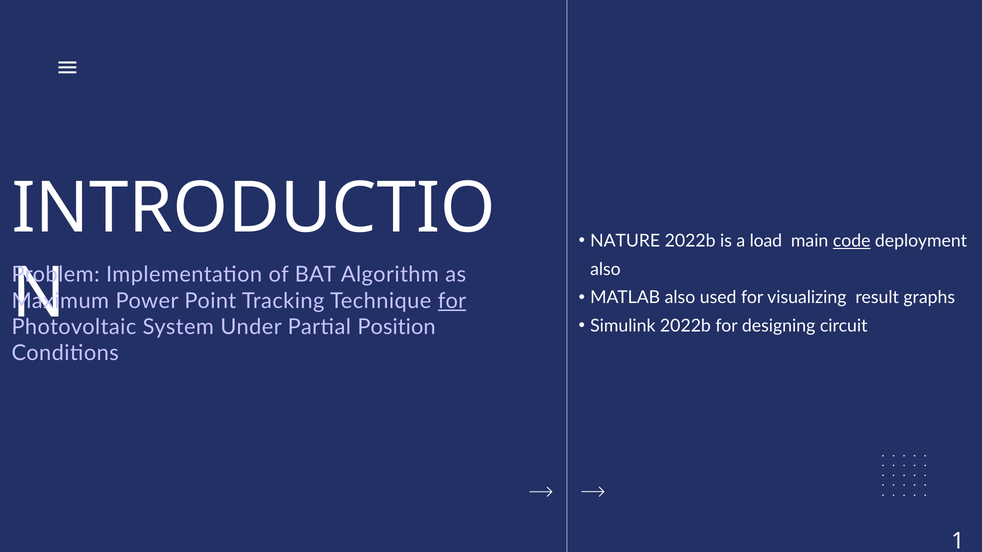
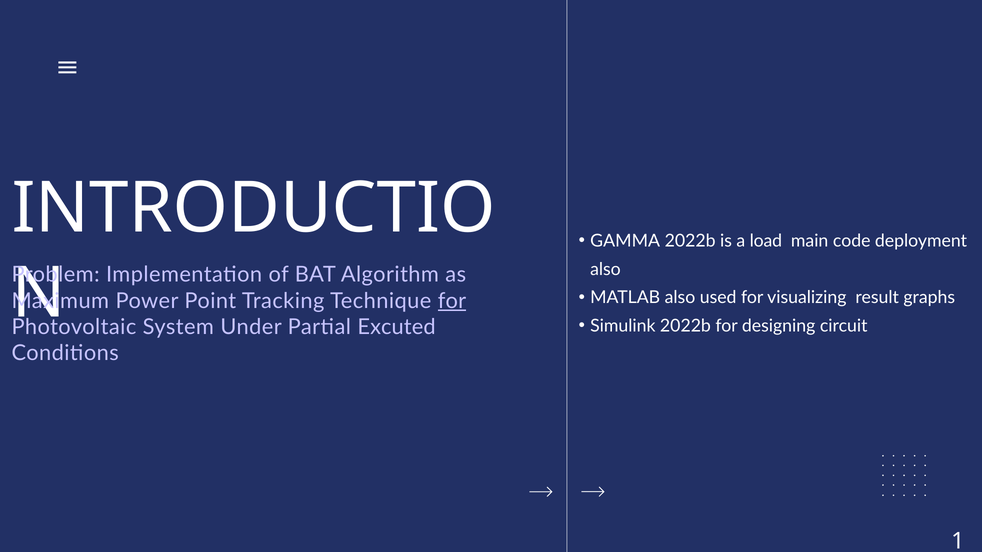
NATURE: NATURE -> GAMMA
code underline: present -> none
Position: Position -> Excuted
